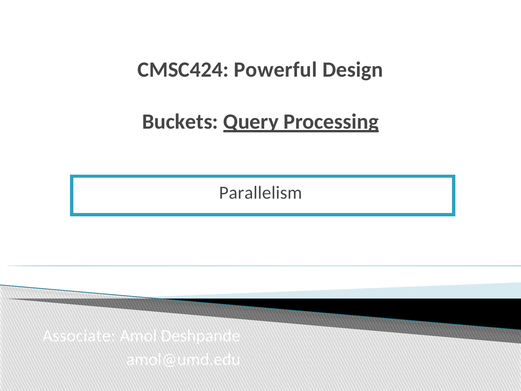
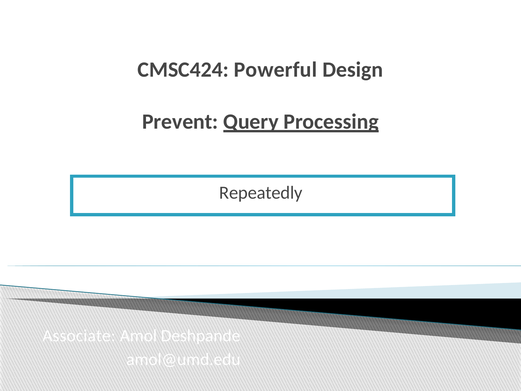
Buckets: Buckets -> Prevent
Parallelism: Parallelism -> Repeatedly
